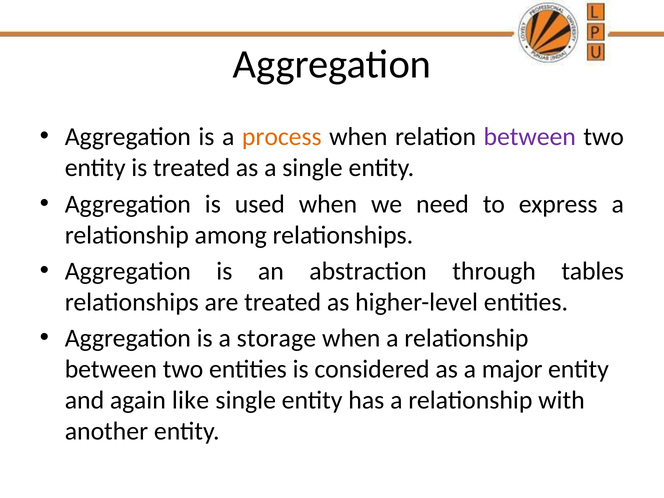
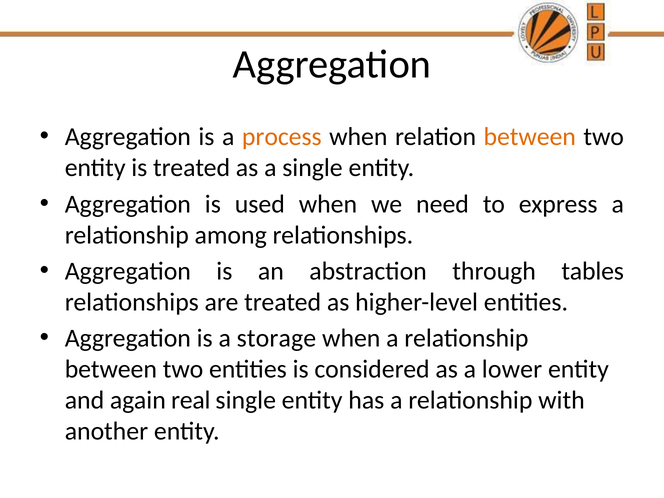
between at (530, 137) colour: purple -> orange
major: major -> lower
like: like -> real
